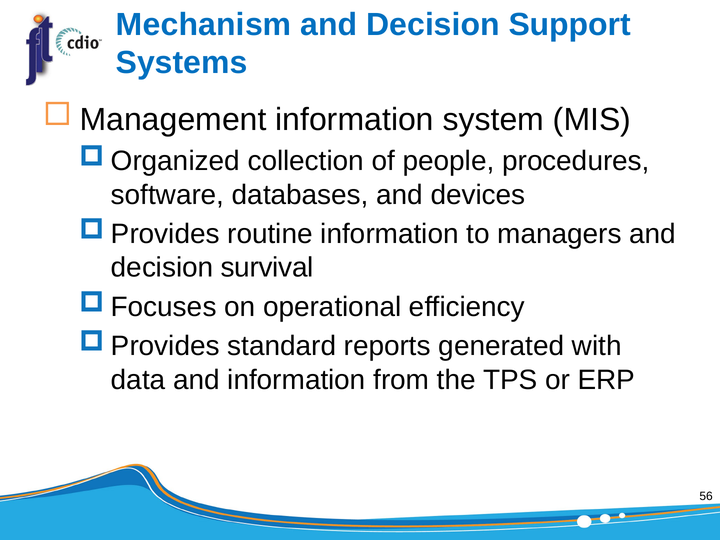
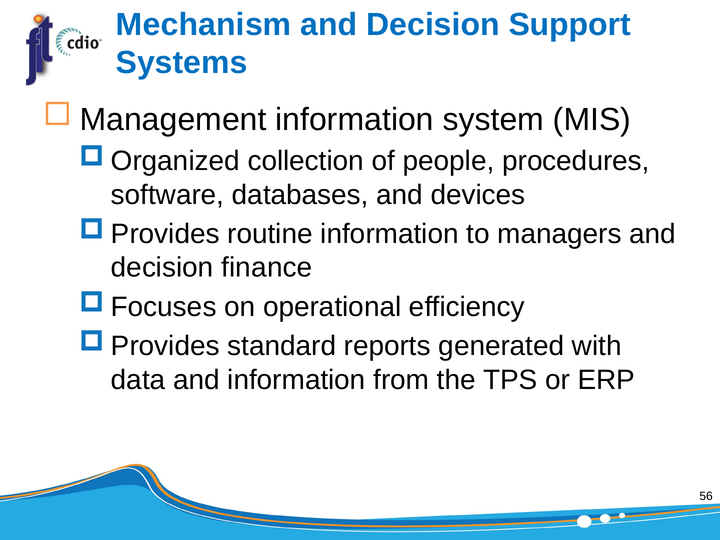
survival: survival -> finance
